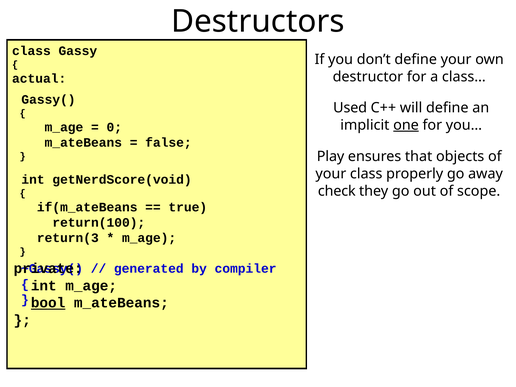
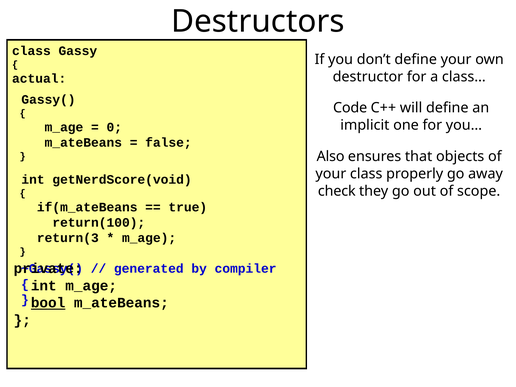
Used: Used -> Code
one underline: present -> none
Play: Play -> Also
